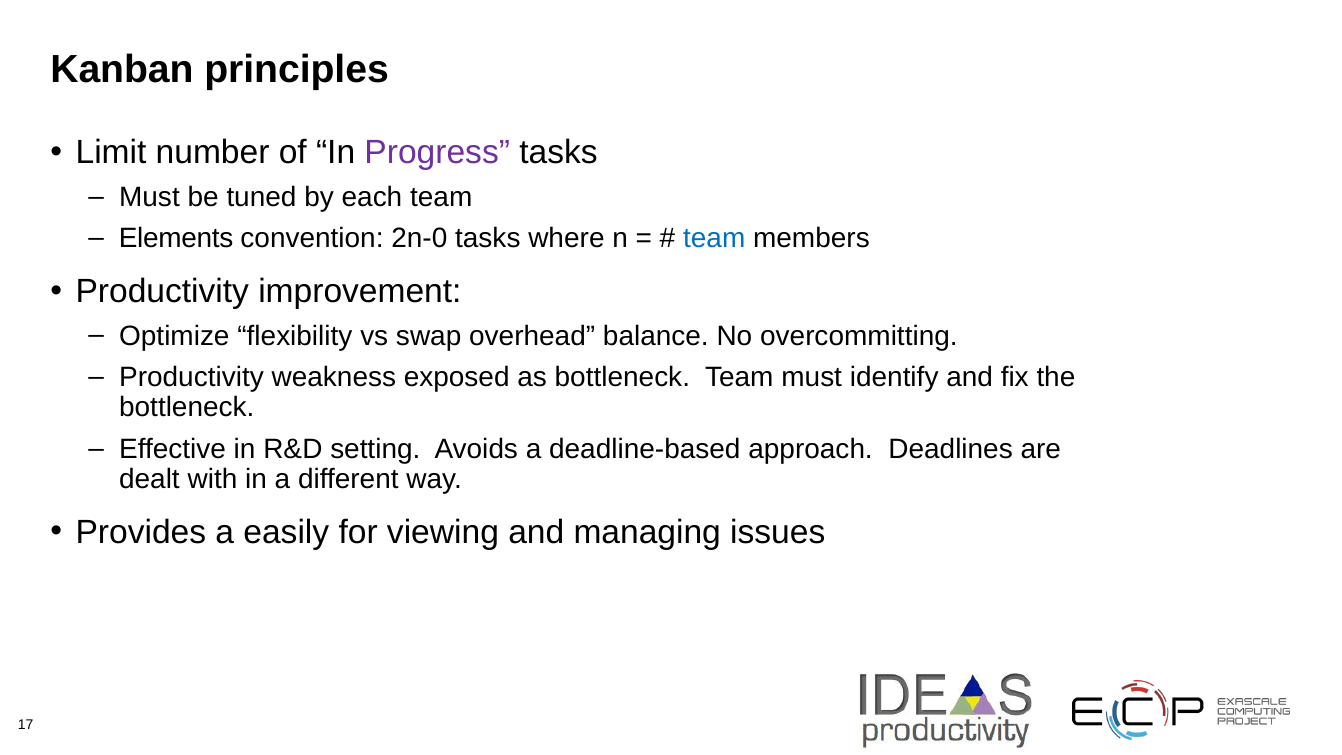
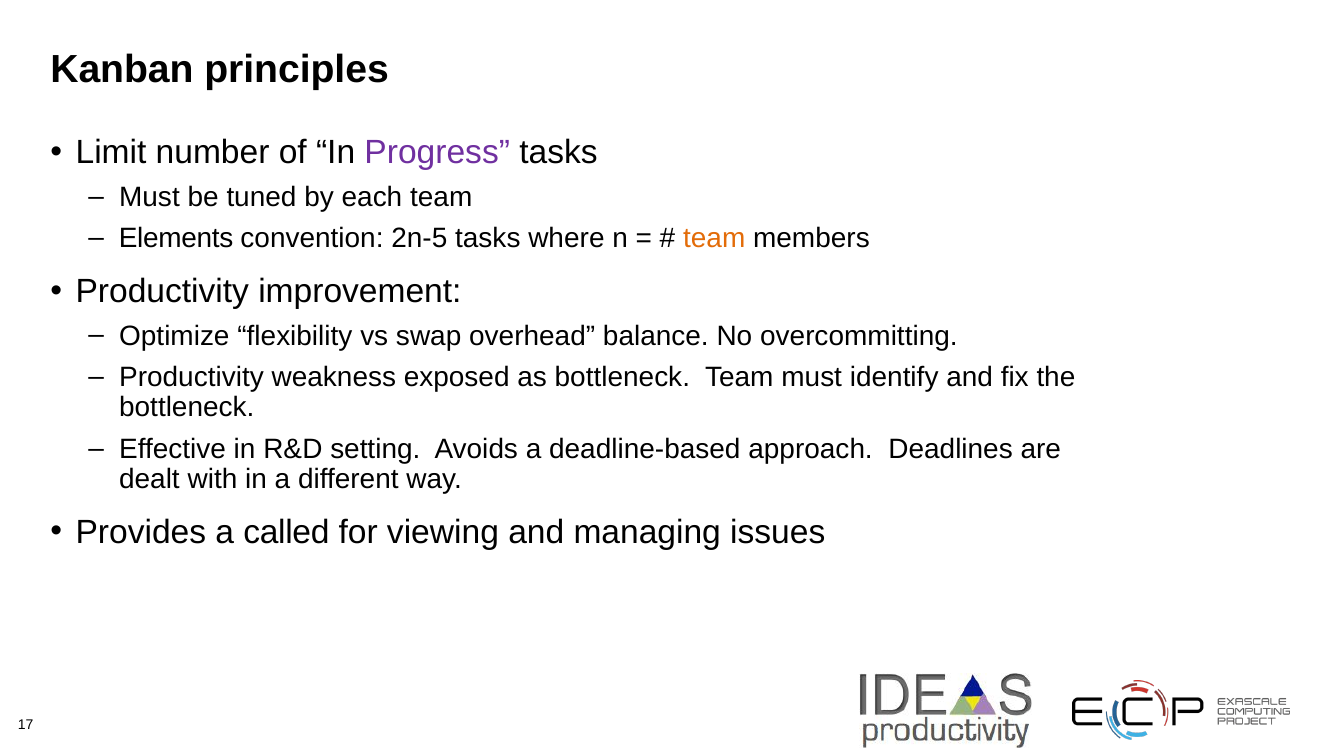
2n-0: 2n-0 -> 2n-5
team at (714, 239) colour: blue -> orange
easily: easily -> called
